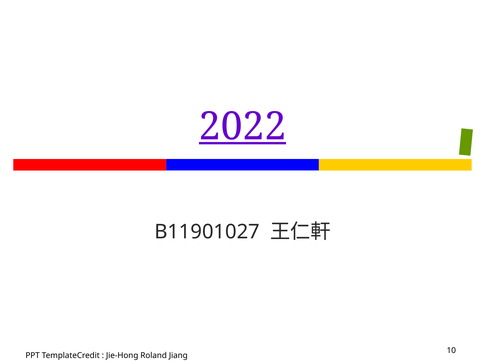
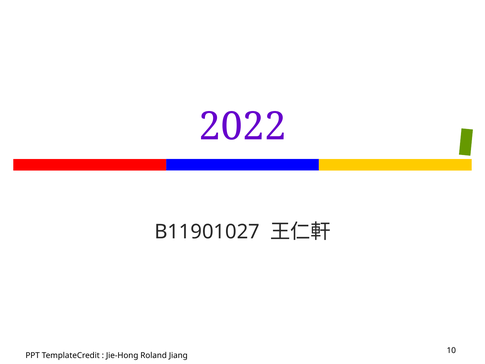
2022 underline: present -> none
